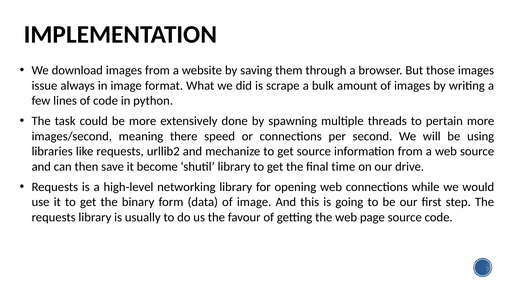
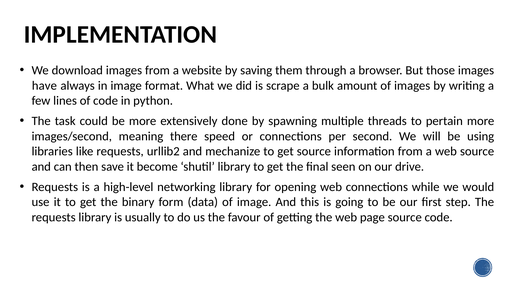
issue: issue -> have
time: time -> seen
